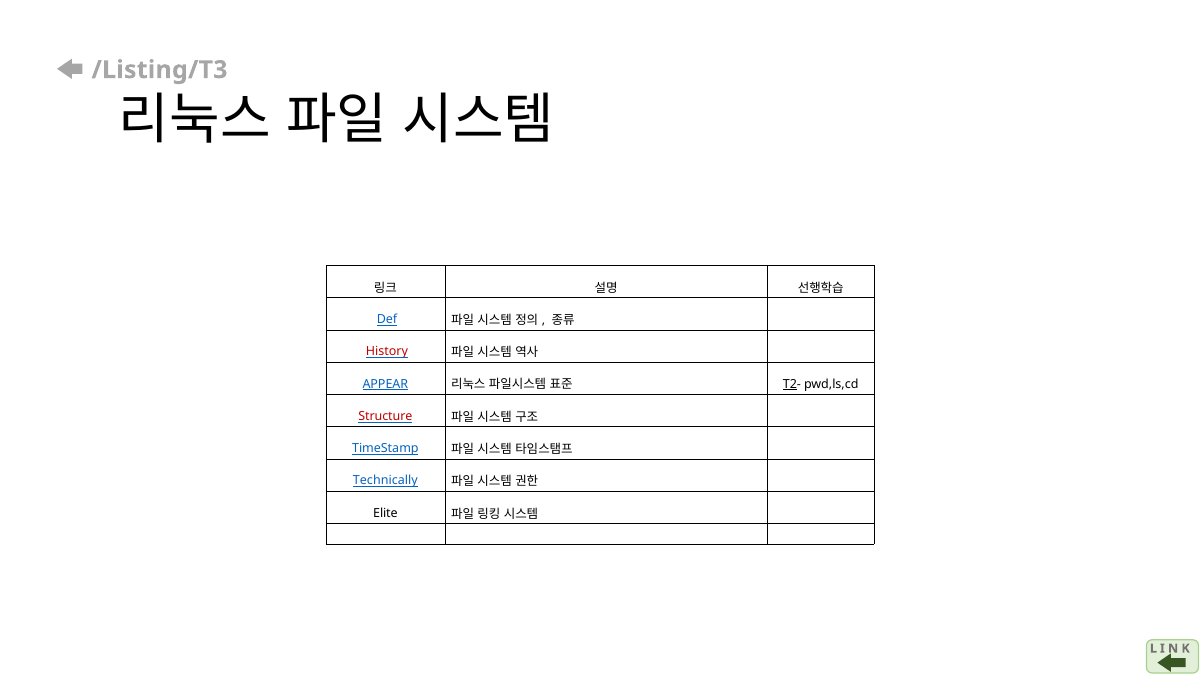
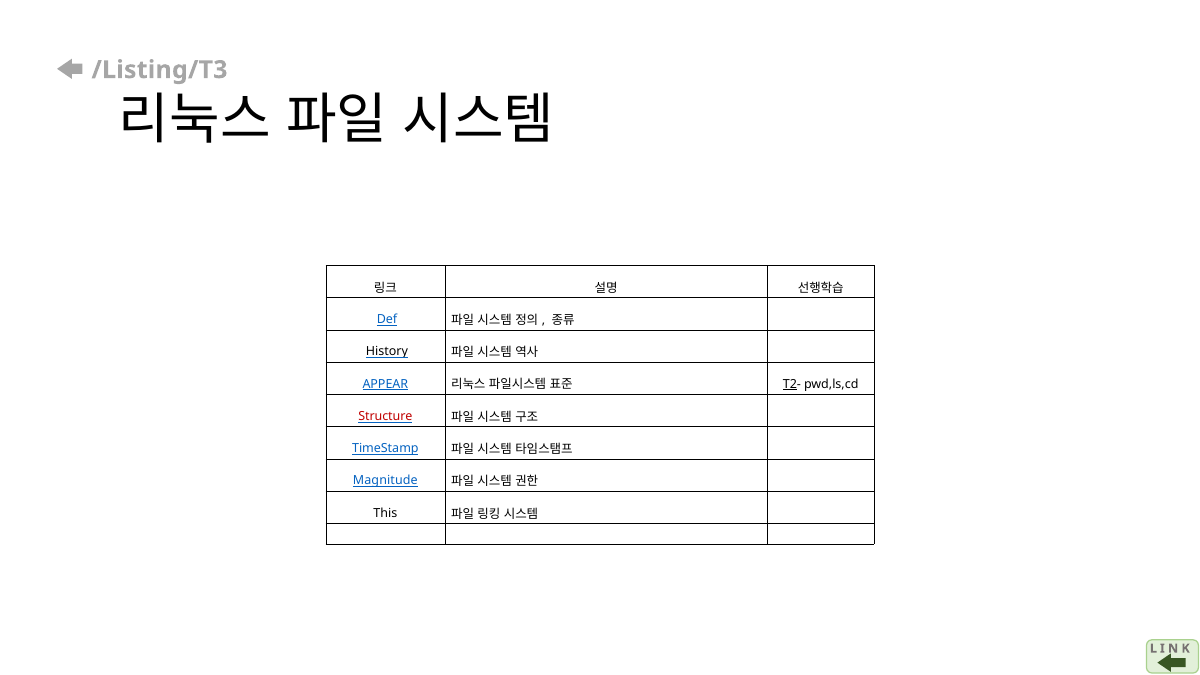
History colour: red -> black
Technically: Technically -> Magnitude
Elite: Elite -> This
